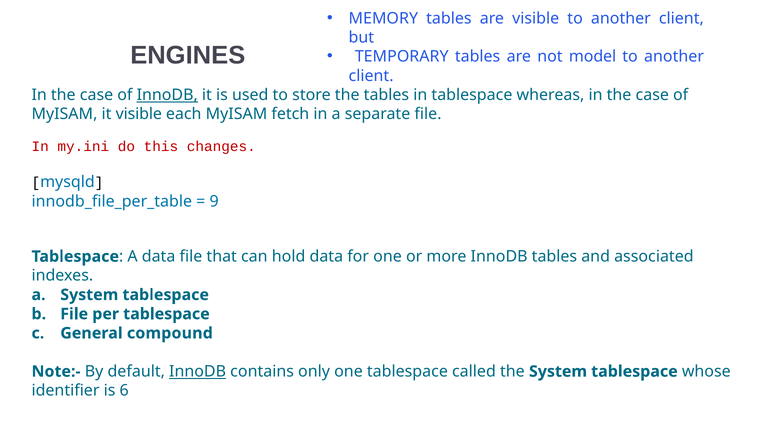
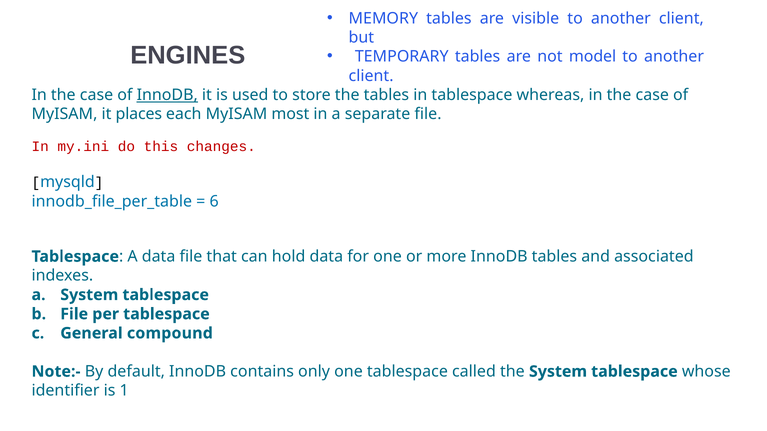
it visible: visible -> places
fetch: fetch -> most
9: 9 -> 6
InnoDB at (198, 372) underline: present -> none
6: 6 -> 1
